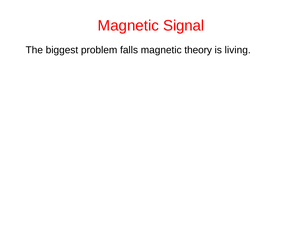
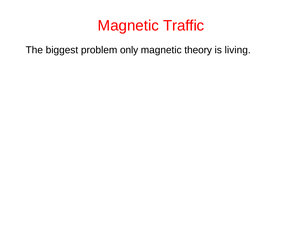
Signal: Signal -> Traffic
falls: falls -> only
